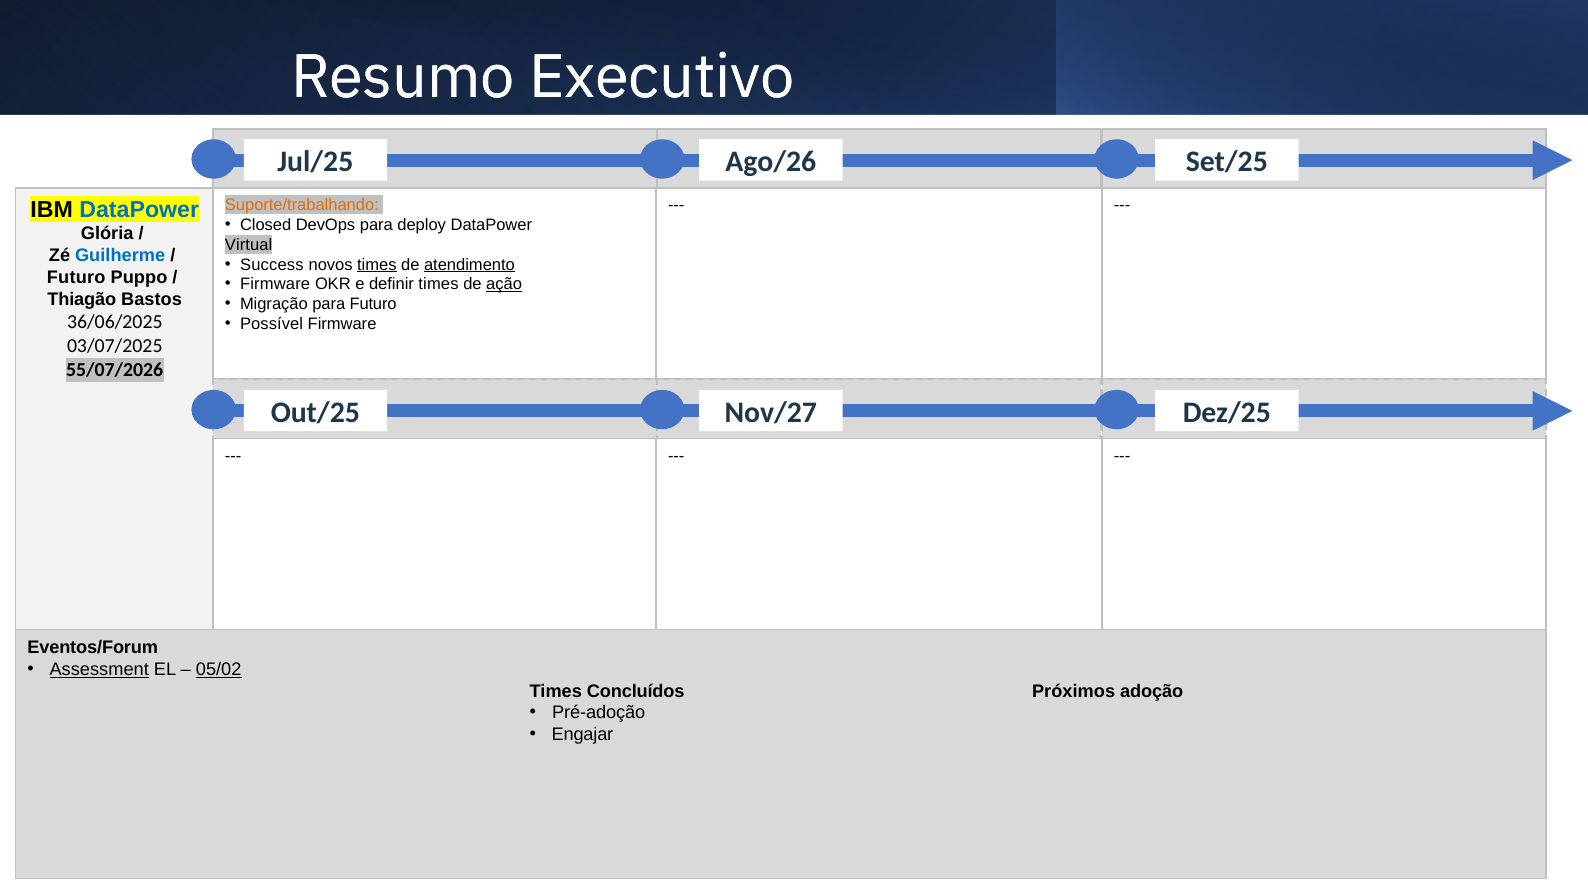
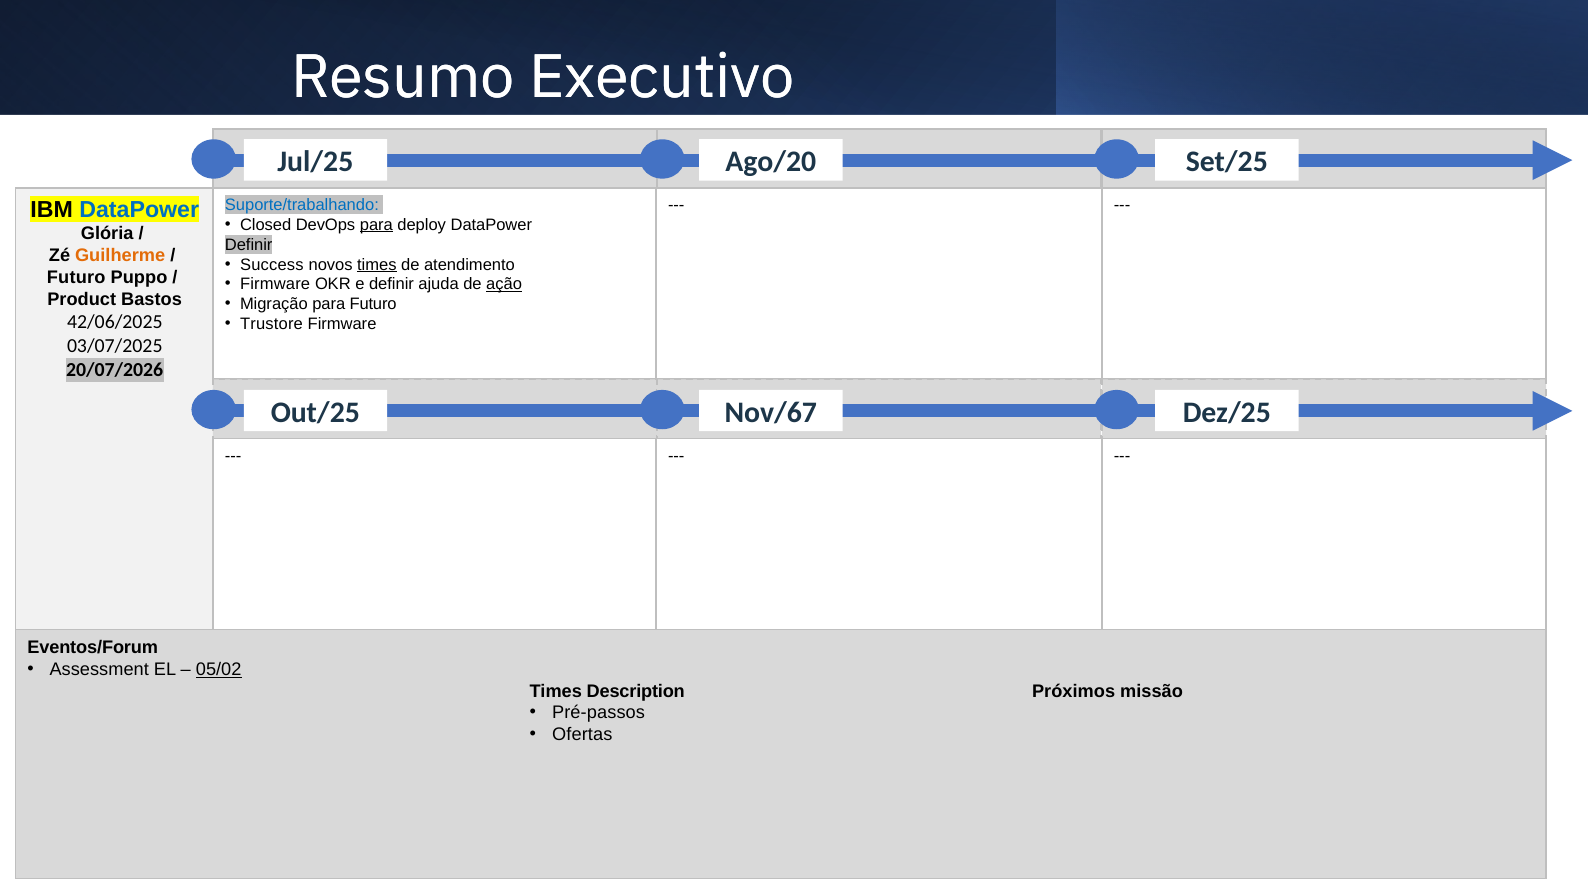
Ago/26: Ago/26 -> Ago/20
Suporte/trabalhando colour: orange -> blue
para at (376, 225) underline: none -> present
Virtual at (249, 245): Virtual -> Definir
Guilherme colour: blue -> orange
atendimento underline: present -> none
definir times: times -> ajuda
Thiagão: Thiagão -> Product
36/06/2025: 36/06/2025 -> 42/06/2025
Possível: Possível -> Trustore
55/07/2026: 55/07/2026 -> 20/07/2026
Nov/27: Nov/27 -> Nov/67
Assessment underline: present -> none
Concluídos: Concluídos -> Description
adoção: adoção -> missão
Pré-adoção: Pré-adoção -> Pré-passos
Engajar: Engajar -> Ofertas
